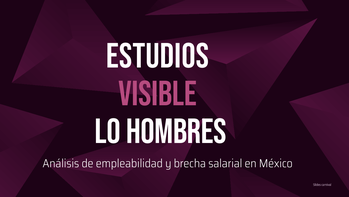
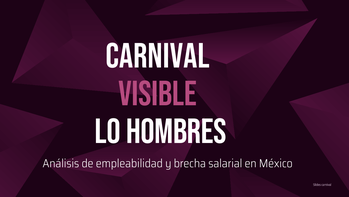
Estudios at (157, 56): Estudios -> Carnival
